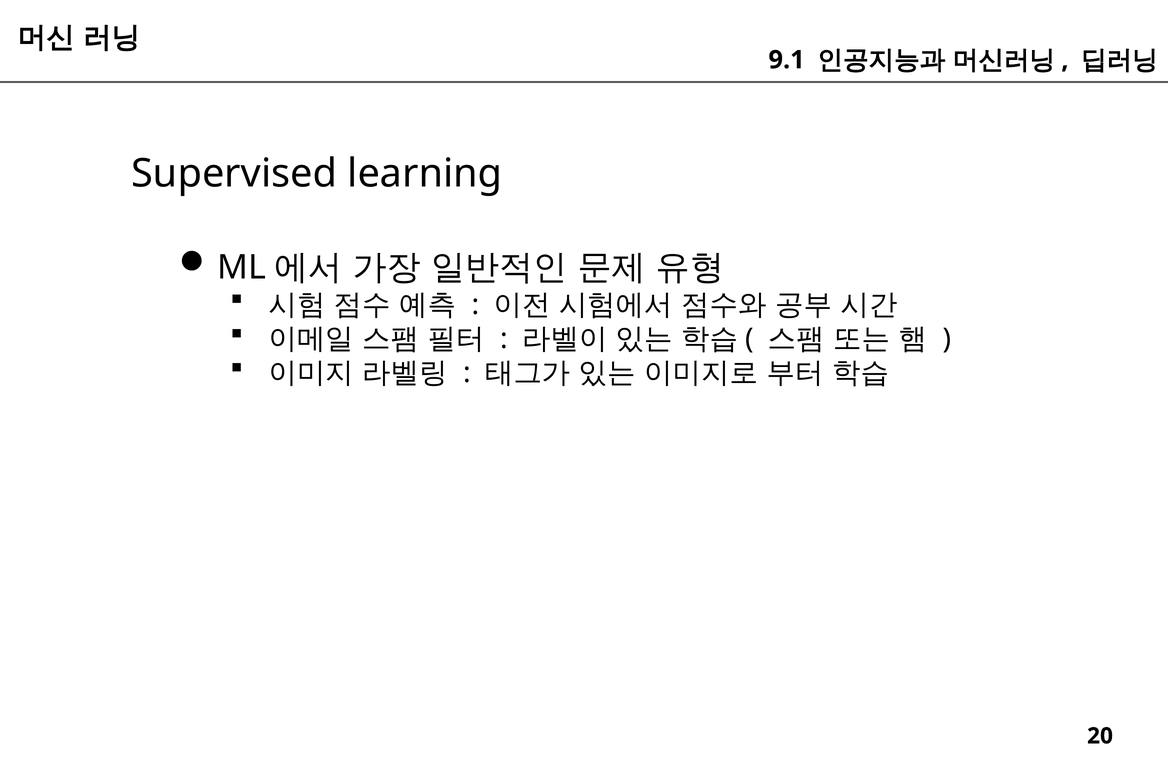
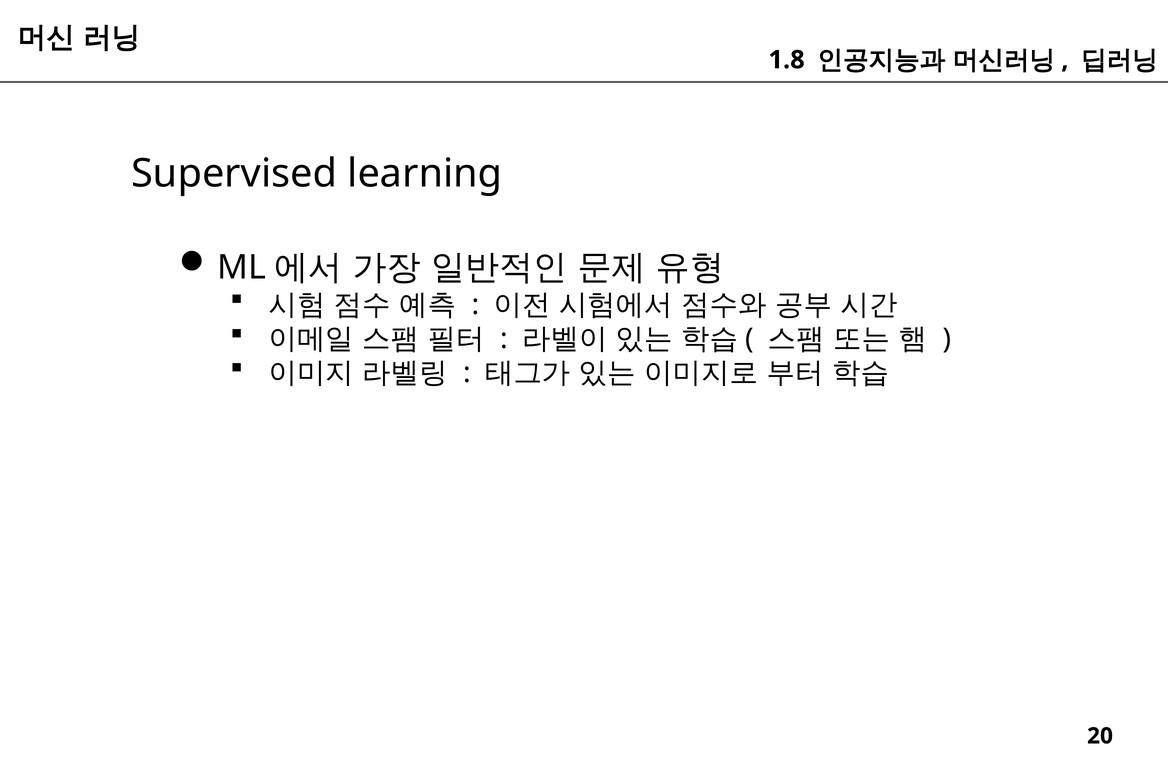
9.1: 9.1 -> 1.8
